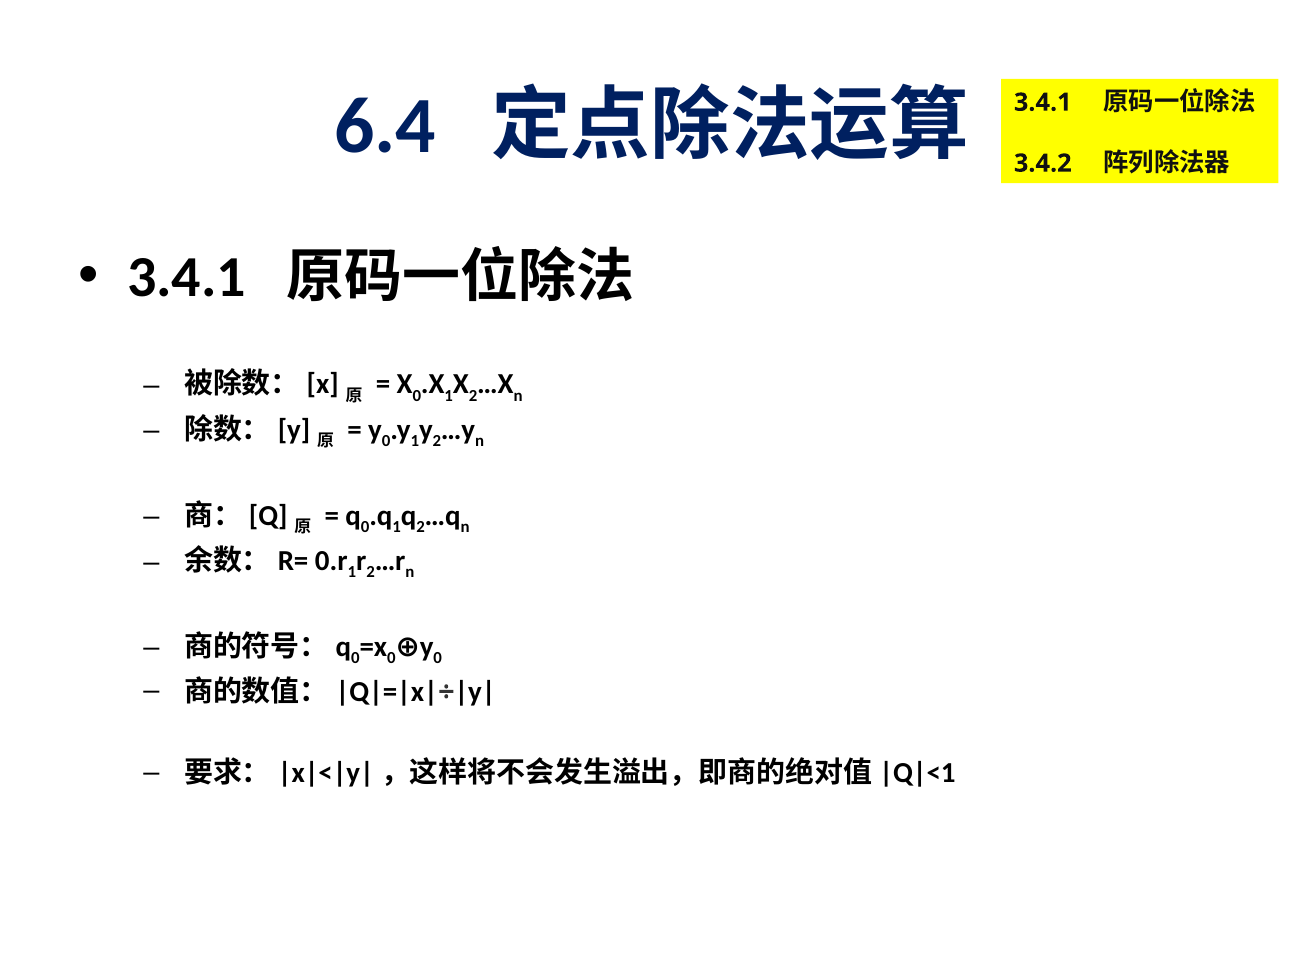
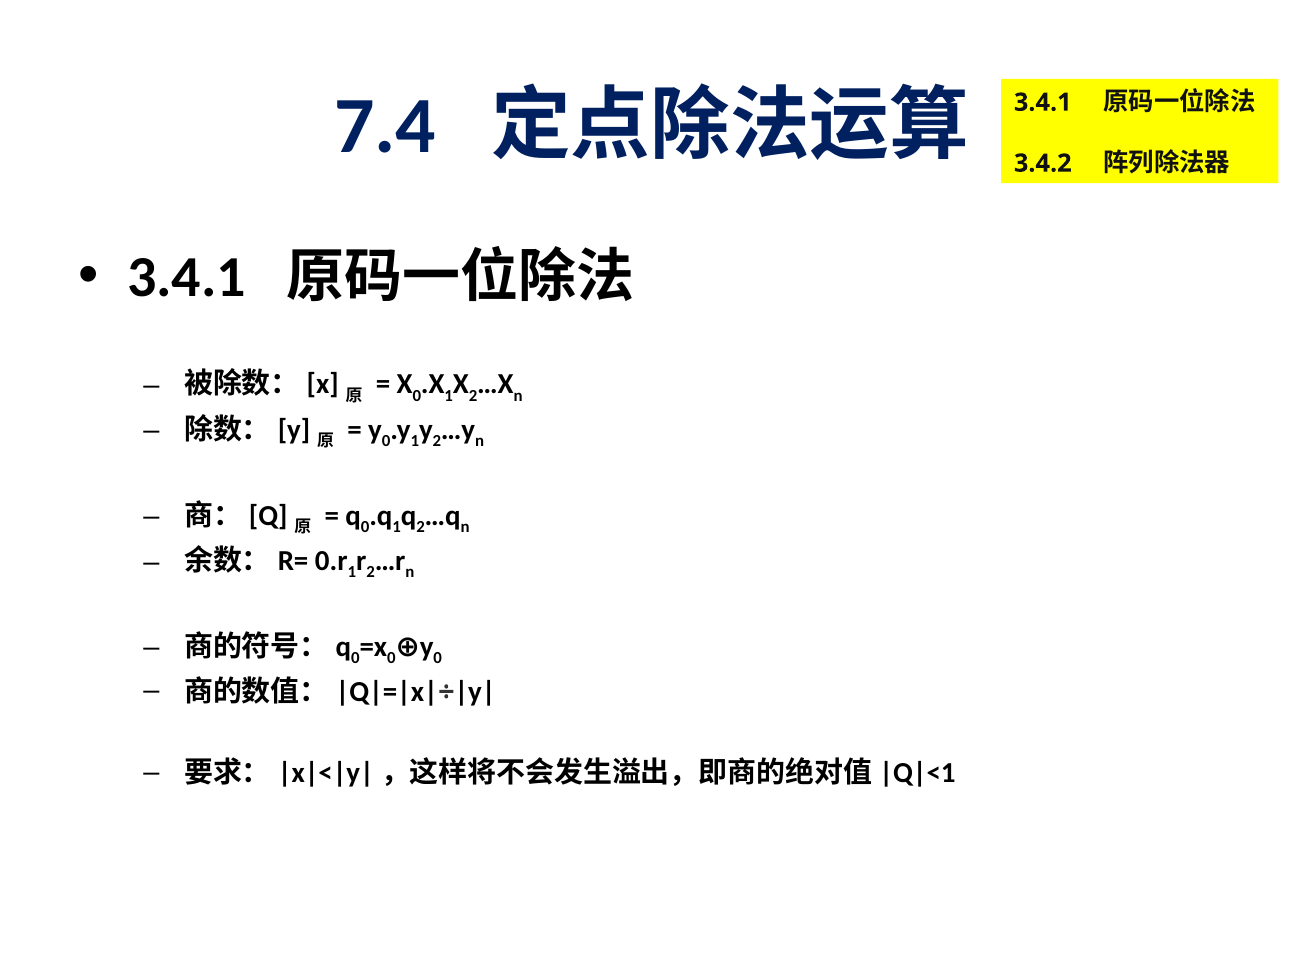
6.4: 6.4 -> 7.4
